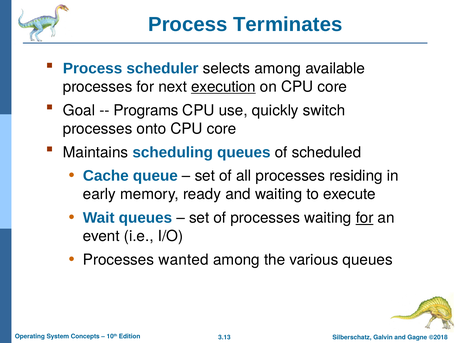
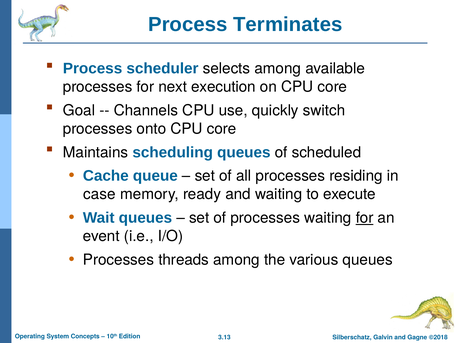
execution underline: present -> none
Programs: Programs -> Channels
early: early -> case
wanted: wanted -> threads
